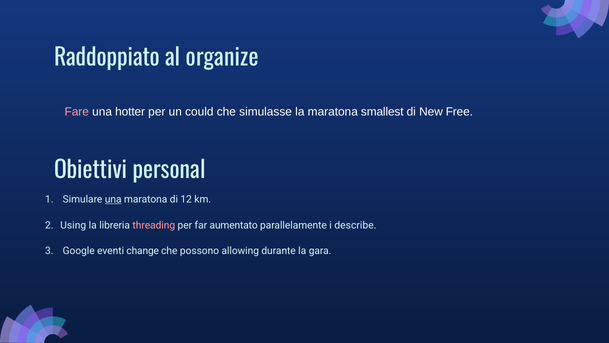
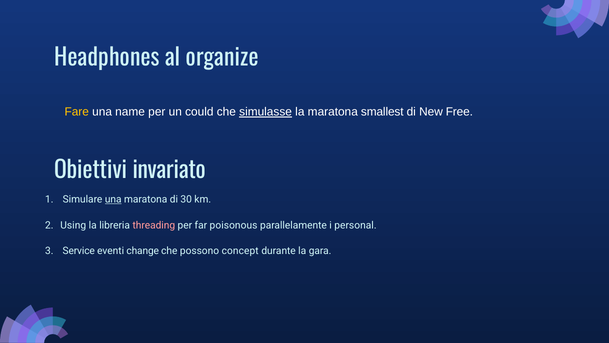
Raddoppiato: Raddoppiato -> Headphones
Fare colour: pink -> yellow
hotter: hotter -> name
simulasse underline: none -> present
personal: personal -> invariato
12: 12 -> 30
aumentato: aumentato -> poisonous
describe: describe -> personal
Google: Google -> Service
allowing: allowing -> concept
